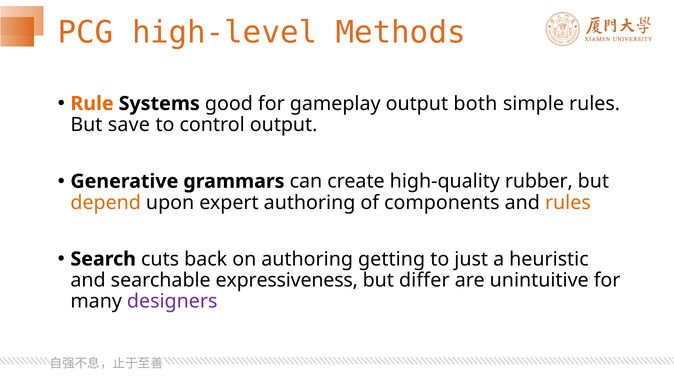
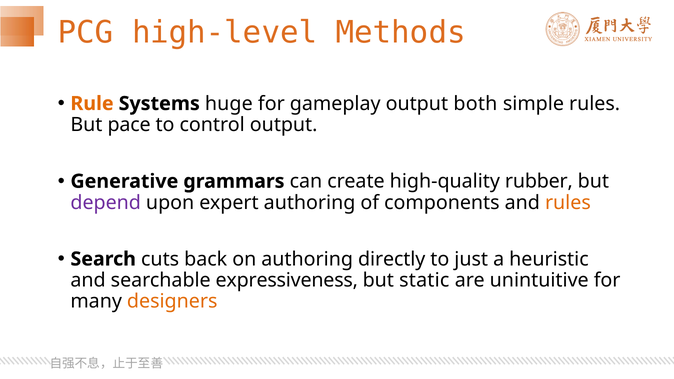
good: good -> huge
save: save -> pace
depend colour: orange -> purple
getting: getting -> directly
differ: differ -> static
designers colour: purple -> orange
